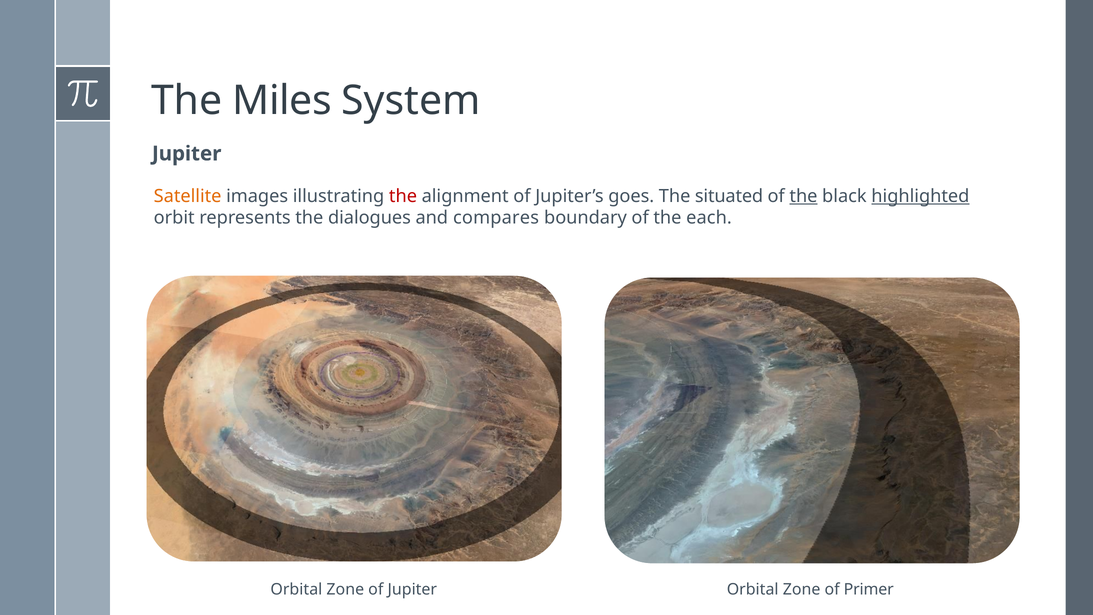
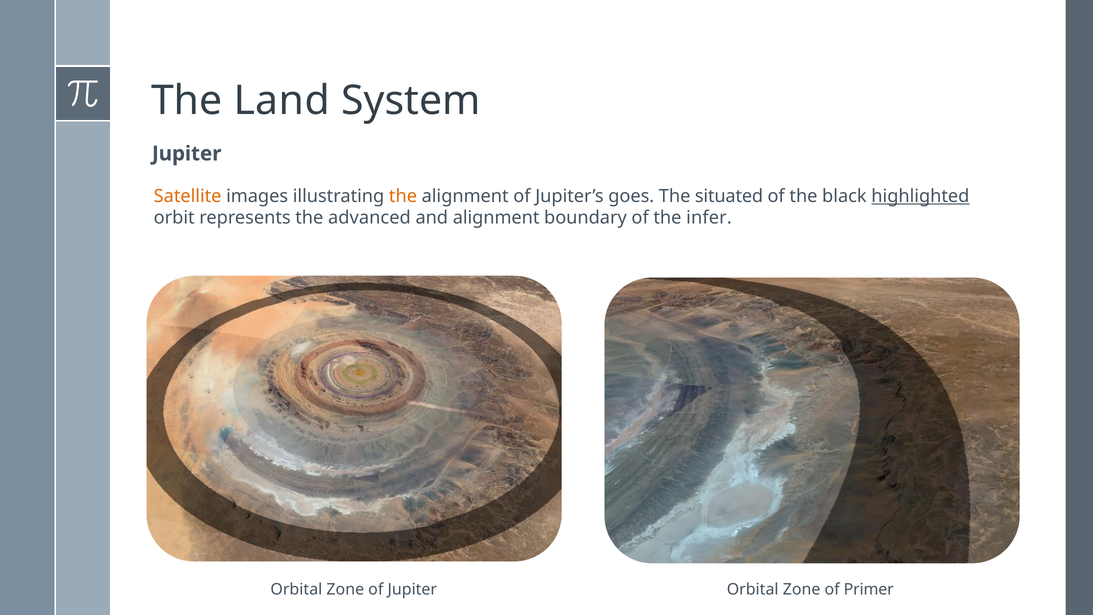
Miles: Miles -> Land
the at (403, 196) colour: red -> orange
the at (803, 196) underline: present -> none
dialogues: dialogues -> advanced
and compares: compares -> alignment
each: each -> infer
